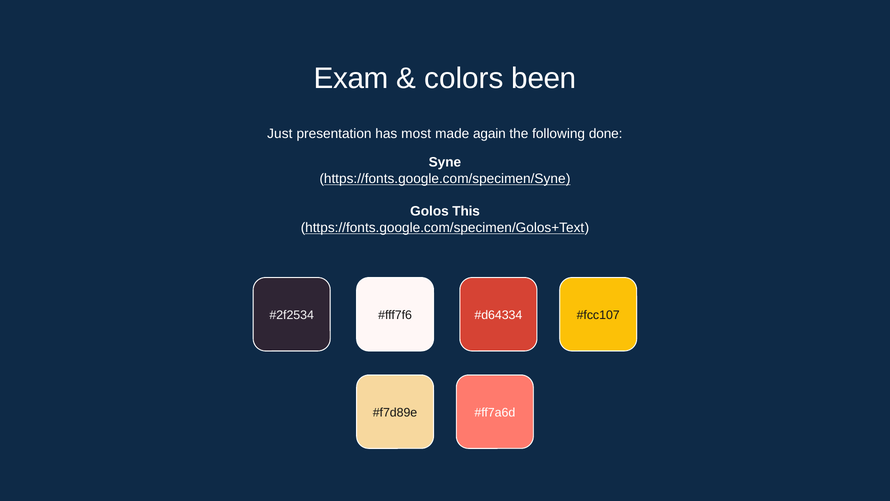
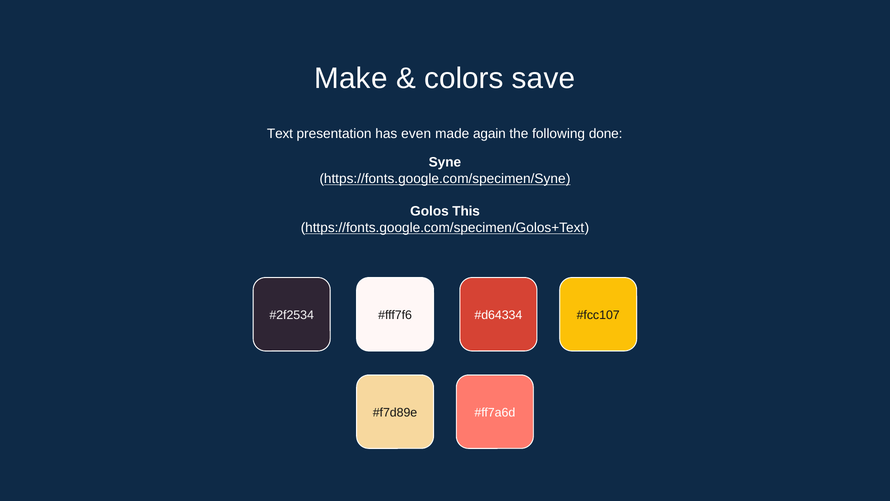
Exam: Exam -> Make
been: been -> save
Just: Just -> Text
most: most -> even
